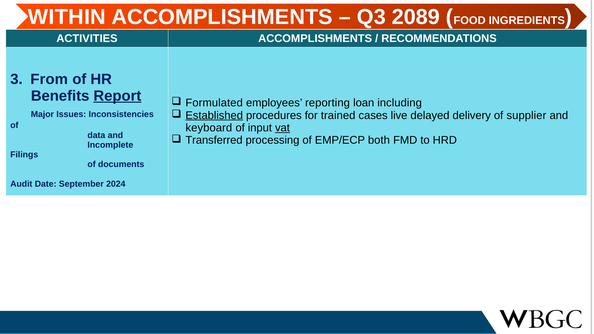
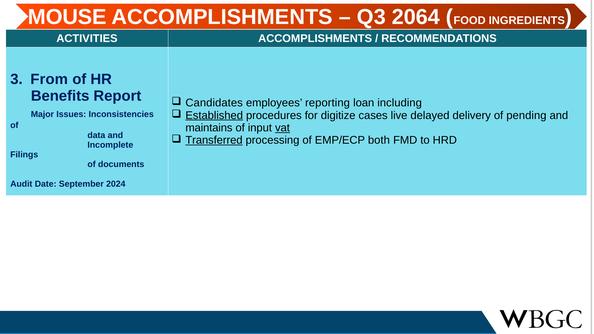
WITHIN: WITHIN -> MOUSE
2089: 2089 -> 2064
Report underline: present -> none
Formulated: Formulated -> Candidates
trained: trained -> digitize
supplier: supplier -> pending
keyboard: keyboard -> maintains
Transferred underline: none -> present
